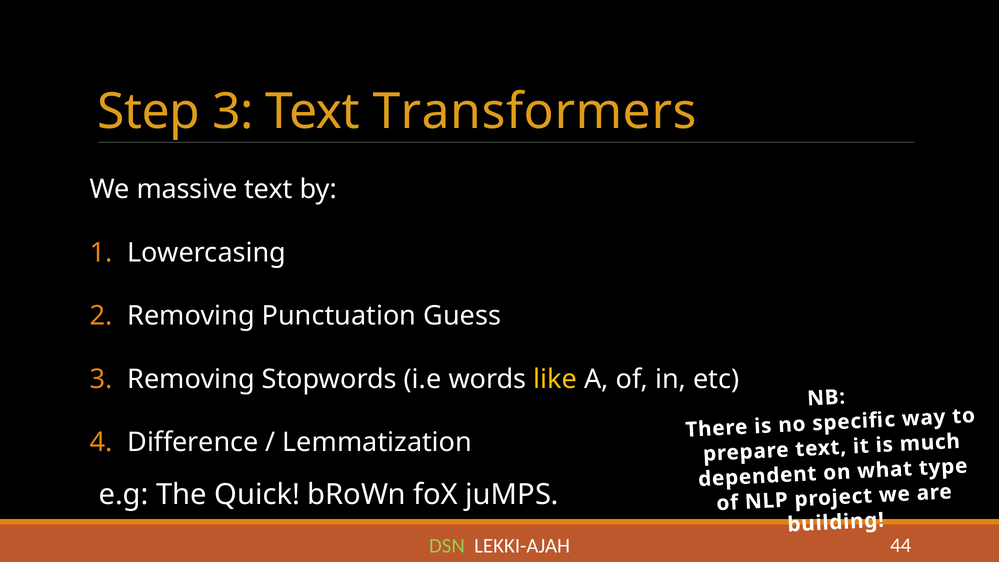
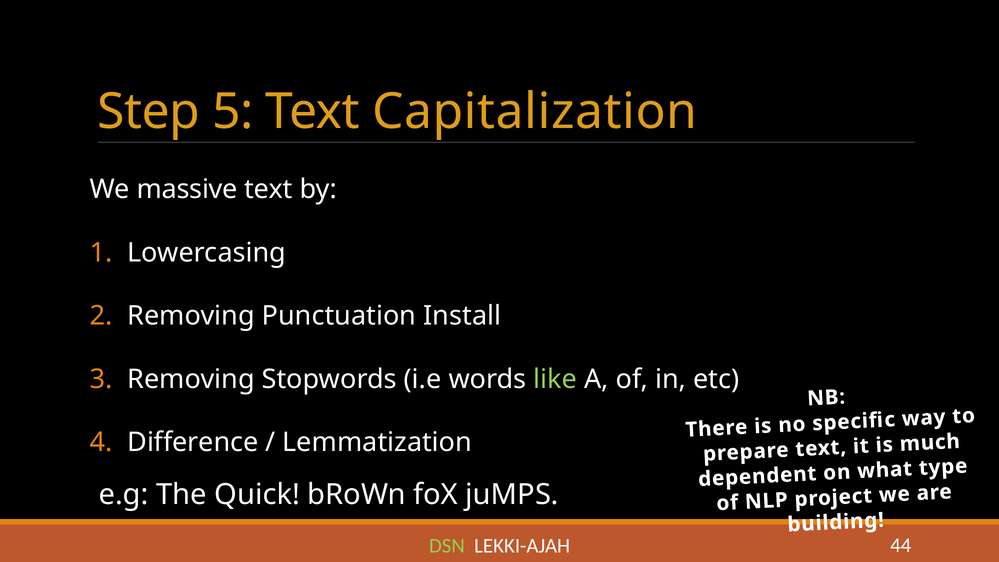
Step 3: 3 -> 5
Transformers: Transformers -> Capitalization
Guess: Guess -> Install
like colour: yellow -> light green
